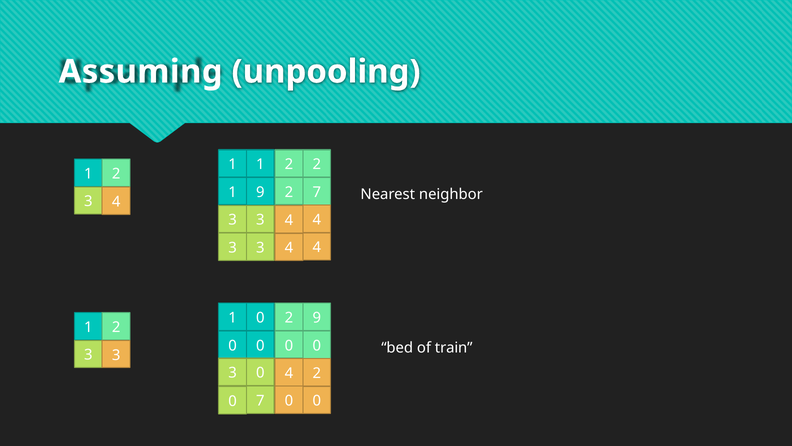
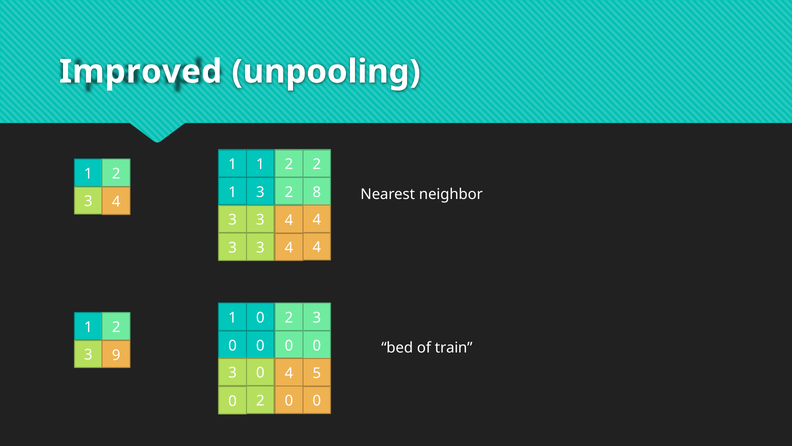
Assuming: Assuming -> Improved
1 9: 9 -> 3
2 7: 7 -> 8
9 at (317, 318): 9 -> 3
3 at (116, 355): 3 -> 9
4 2: 2 -> 5
7 at (260, 400): 7 -> 2
